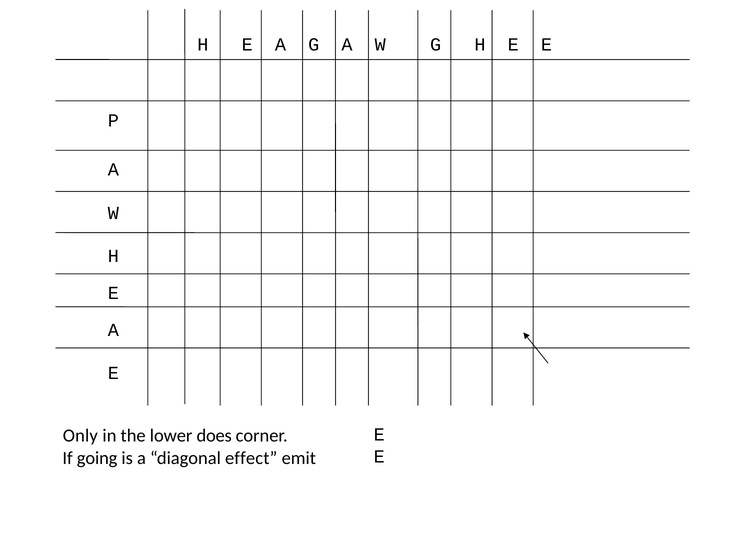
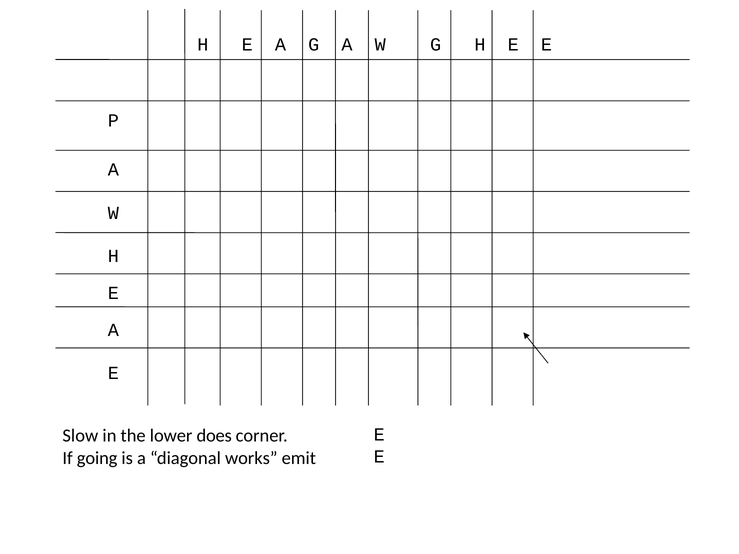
Only: Only -> Slow
effect: effect -> works
